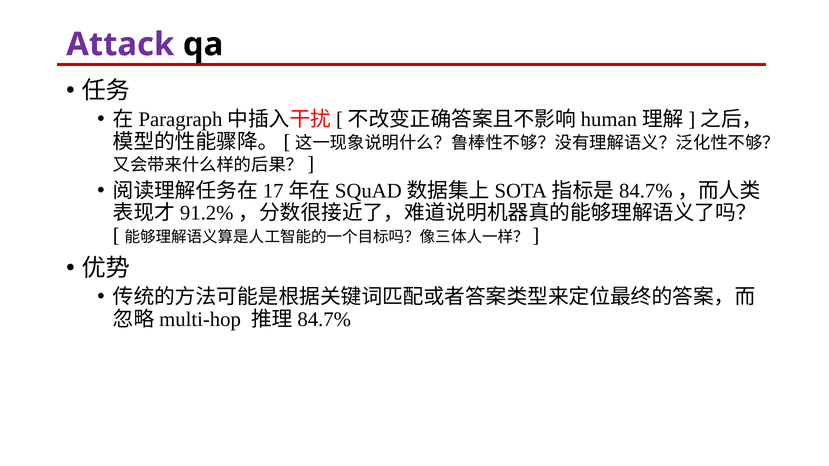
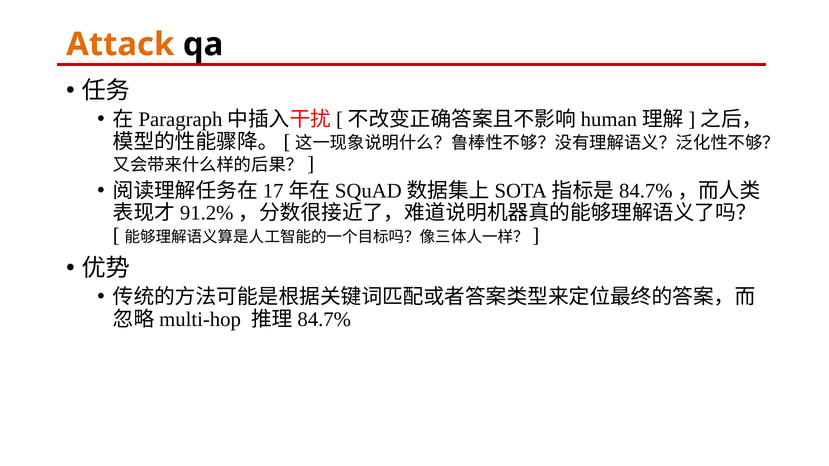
Attack colour: purple -> orange
